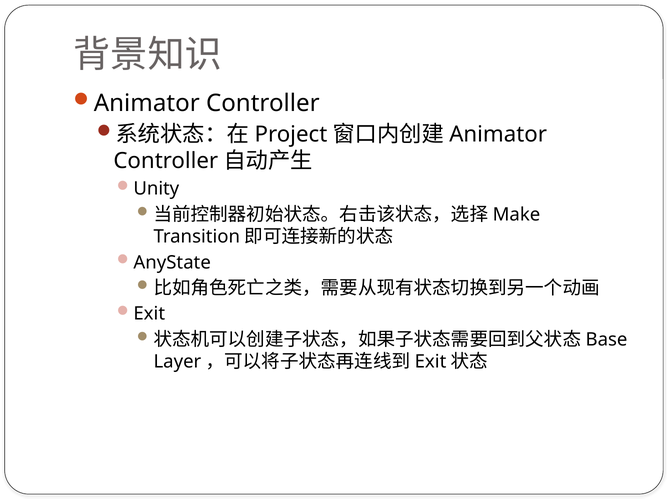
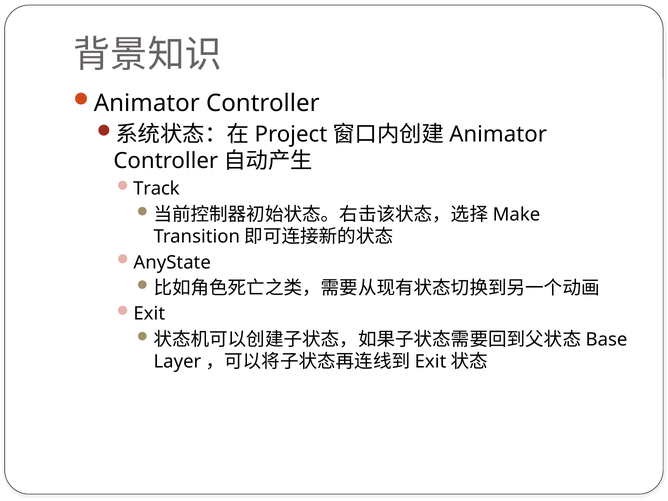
Unity: Unity -> Track
